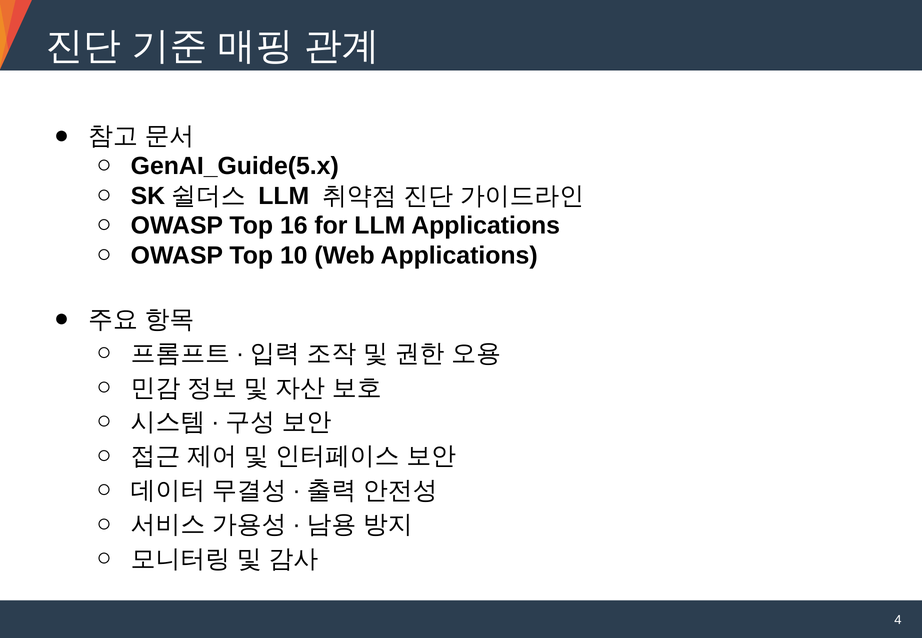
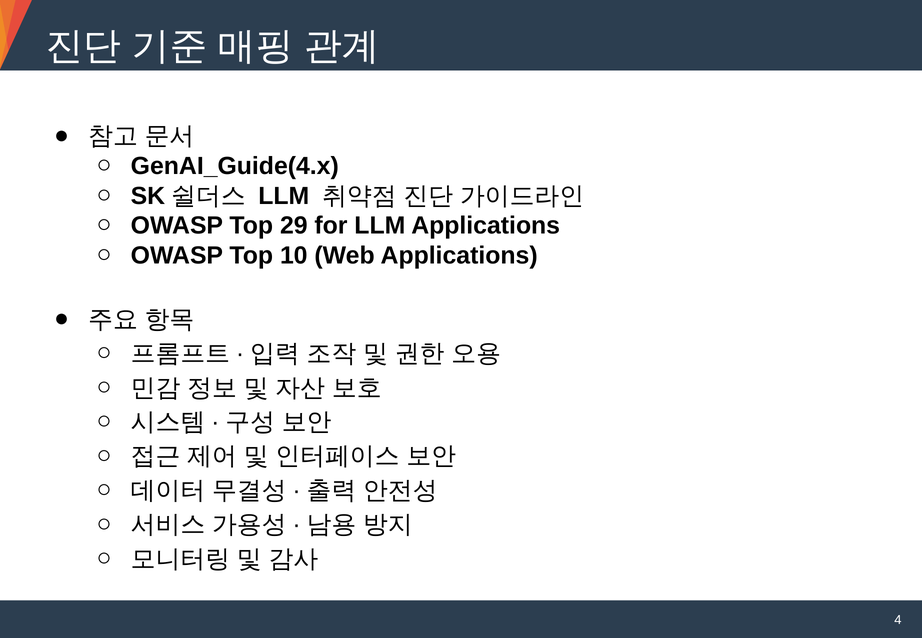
GenAI_Guide(5.x: GenAI_Guide(5.x -> GenAI_Guide(4.x
16: 16 -> 29
